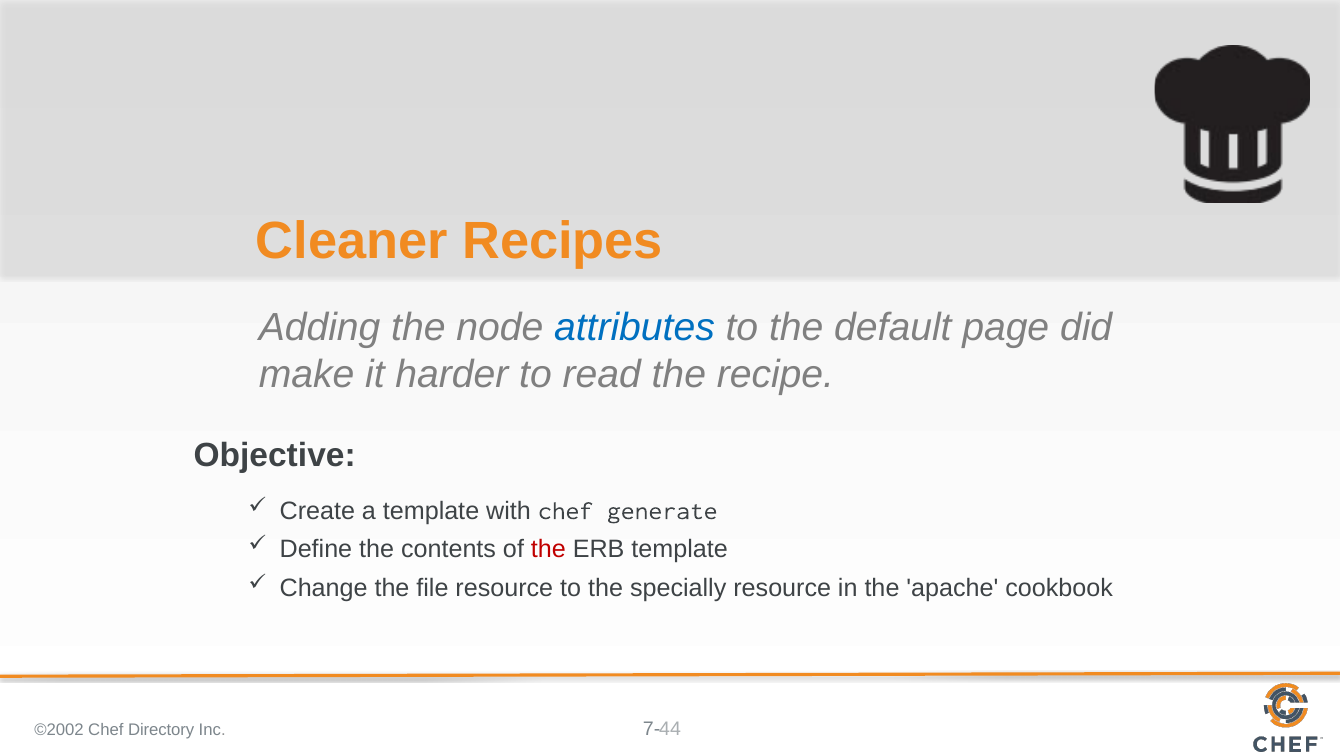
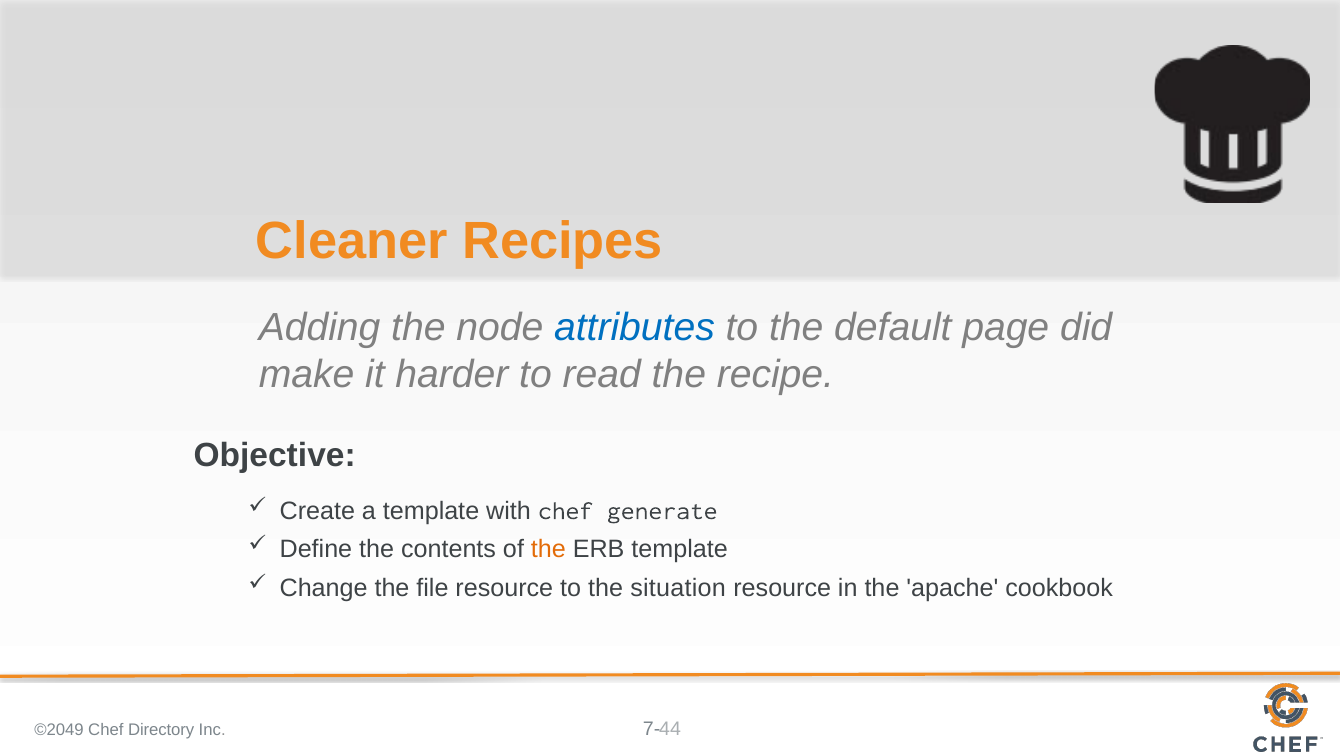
the at (548, 549) colour: red -> orange
specially: specially -> situation
©2002: ©2002 -> ©2049
